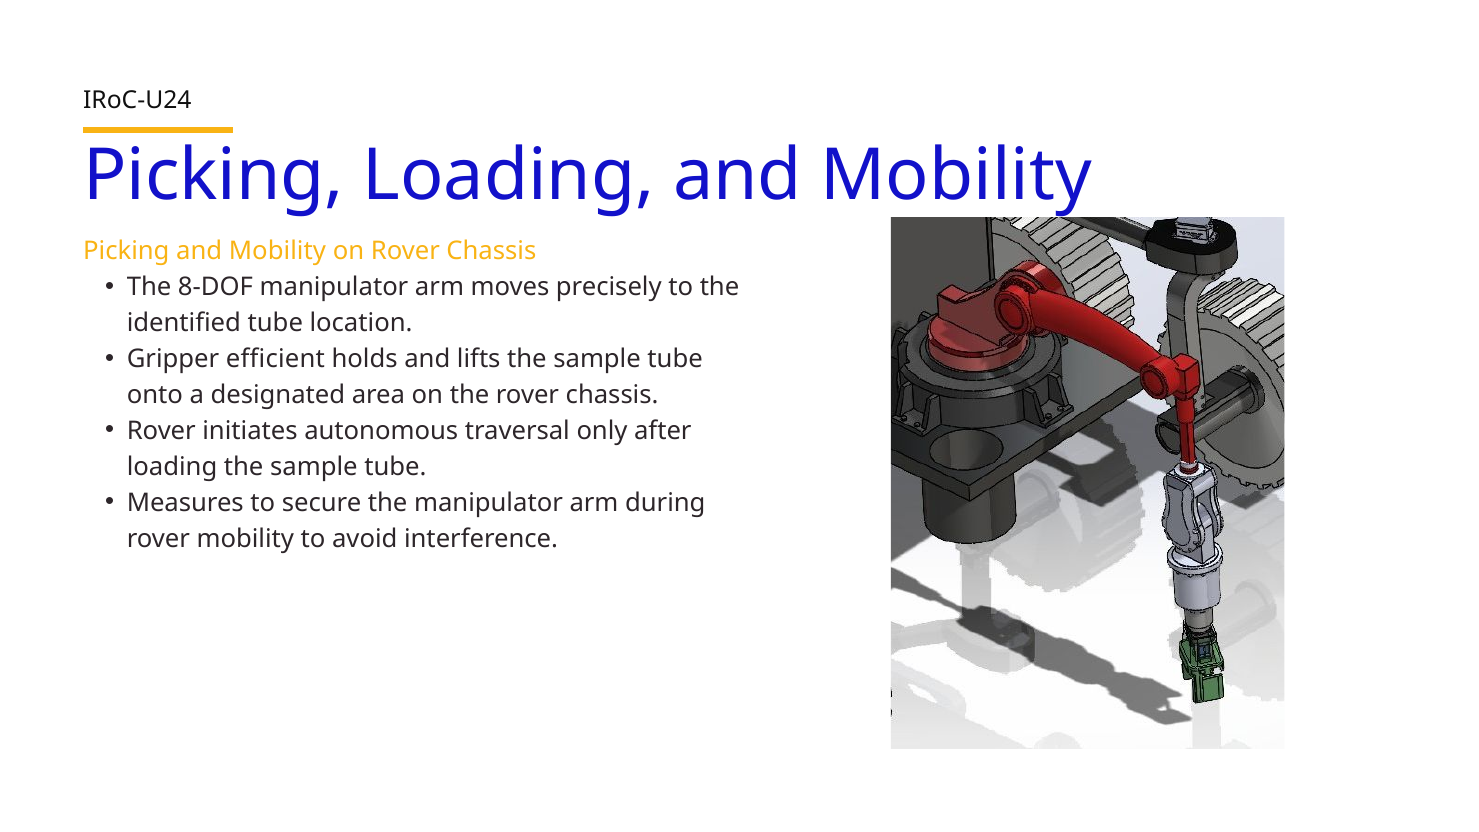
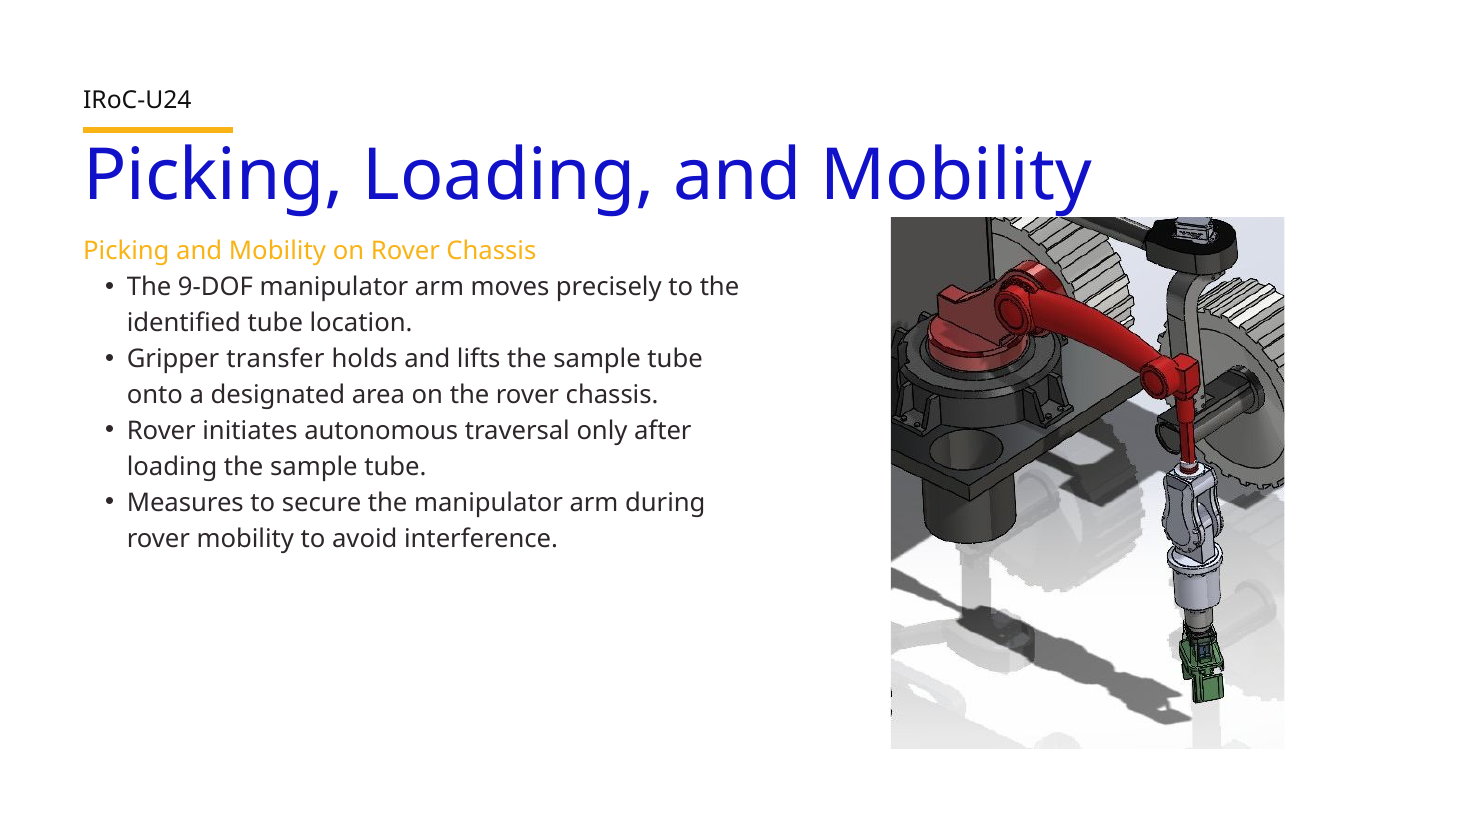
8-DOF: 8-DOF -> 9-DOF
efficient: efficient -> transfer
